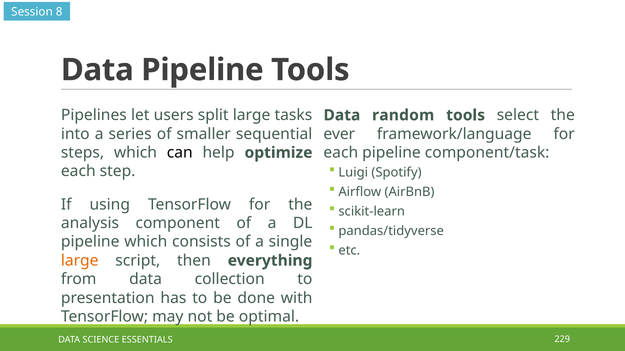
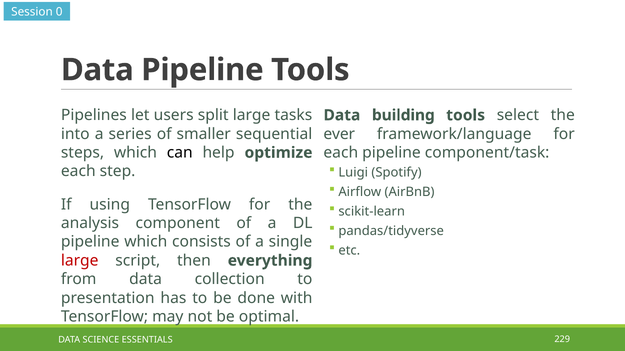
8: 8 -> 0
random: random -> building
large at (80, 261) colour: orange -> red
